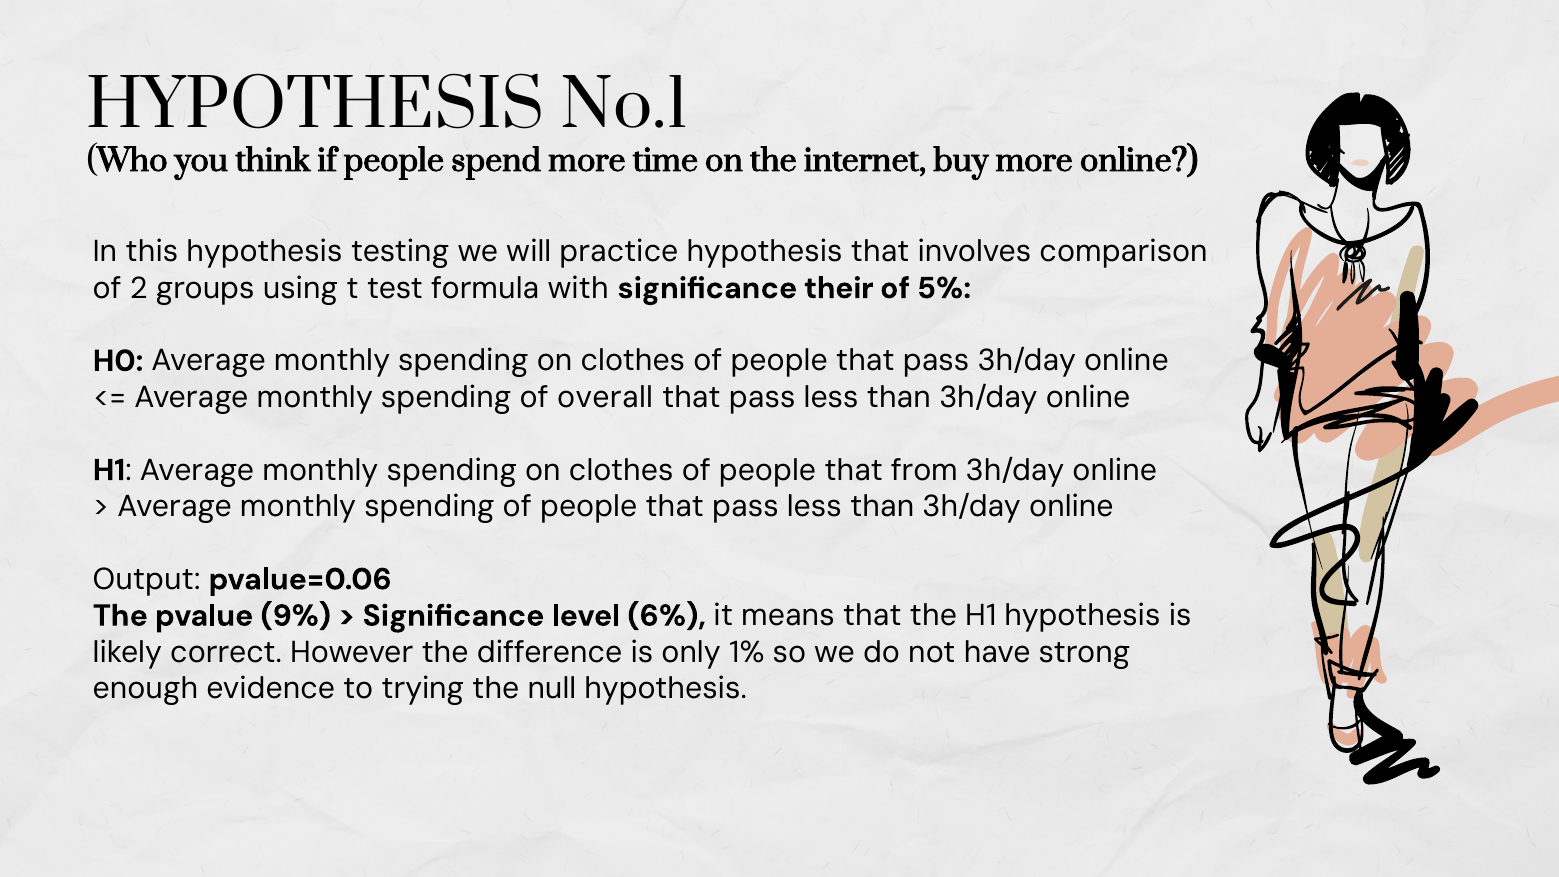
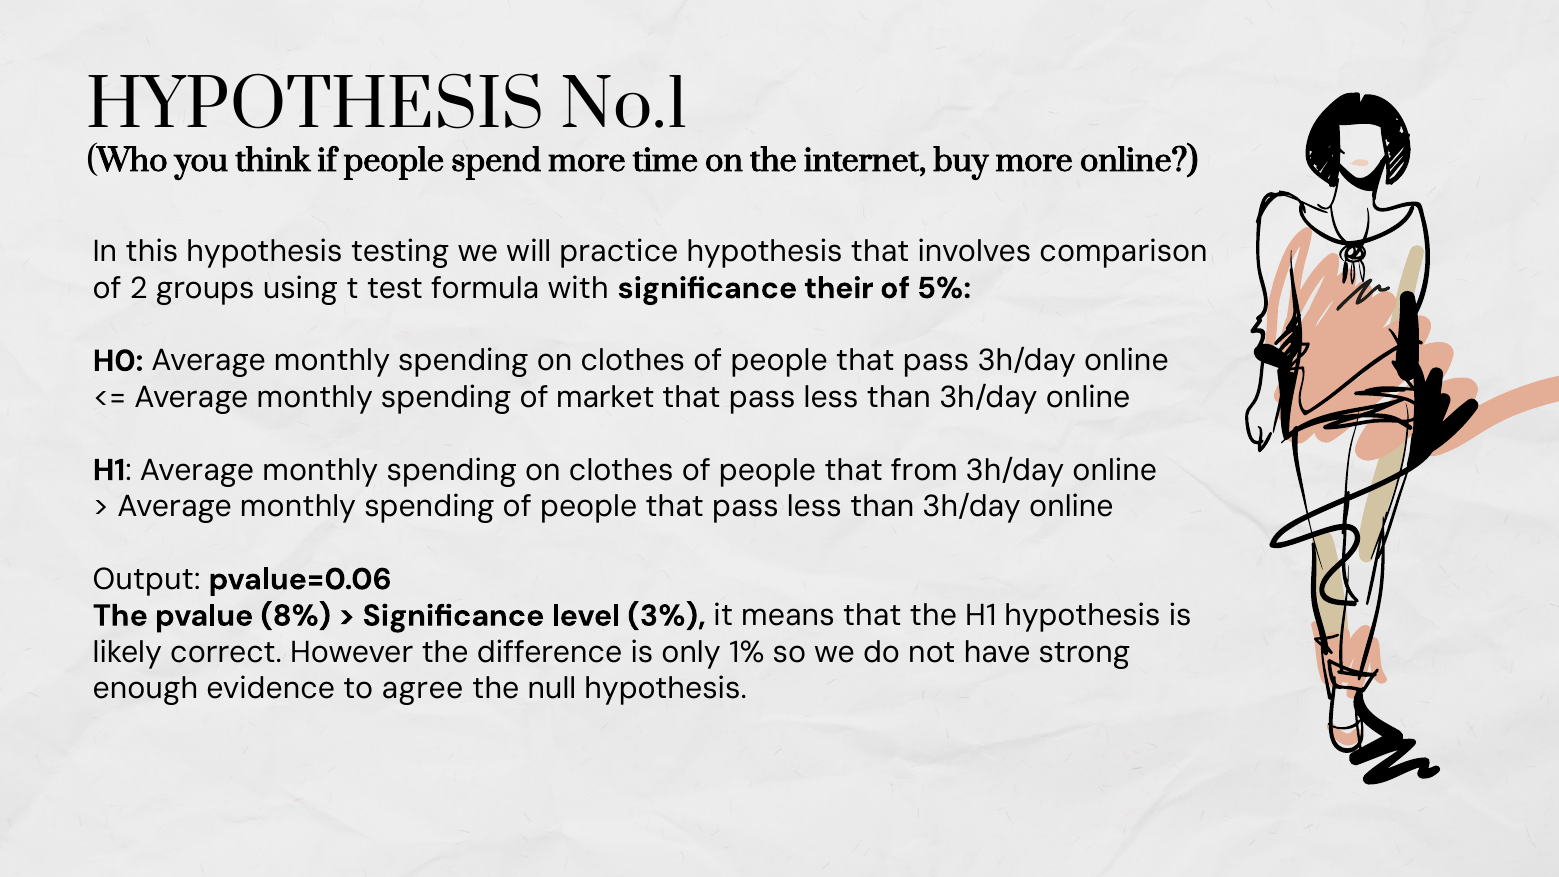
overall: overall -> market
9%: 9% -> 8%
6%: 6% -> 3%
trying: trying -> agree
